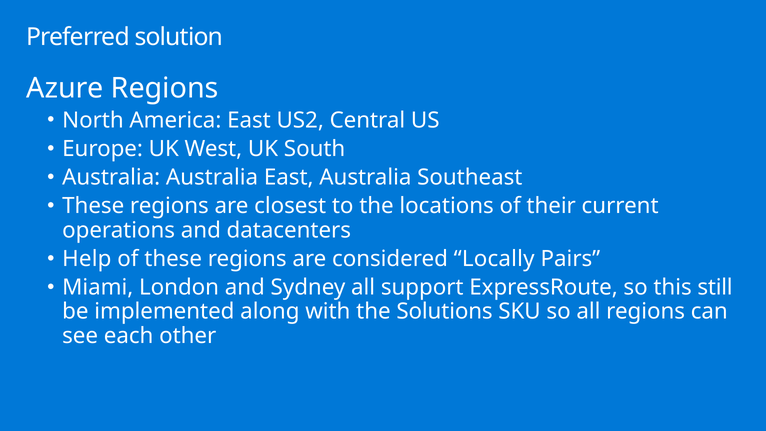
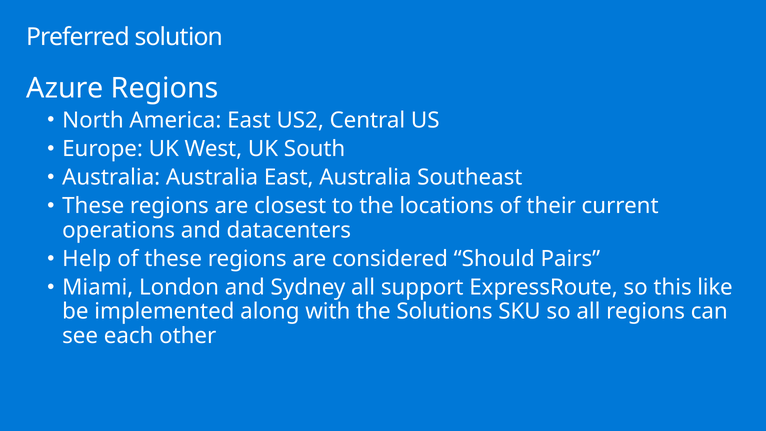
Locally: Locally -> Should
still: still -> like
